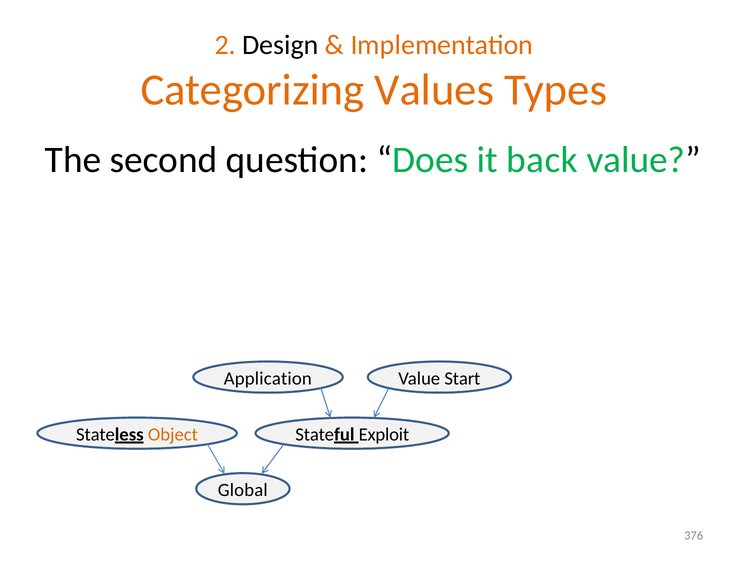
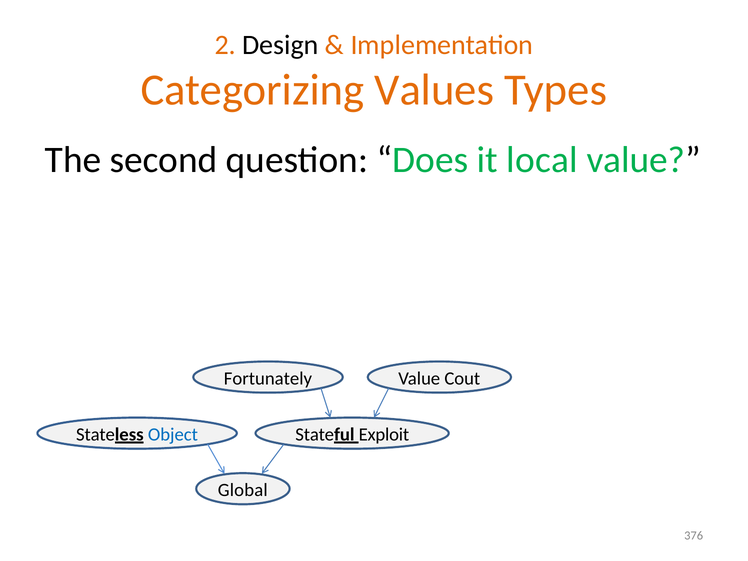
back: back -> local
Application: Application -> Fortunately
Start: Start -> Cout
Object colour: orange -> blue
